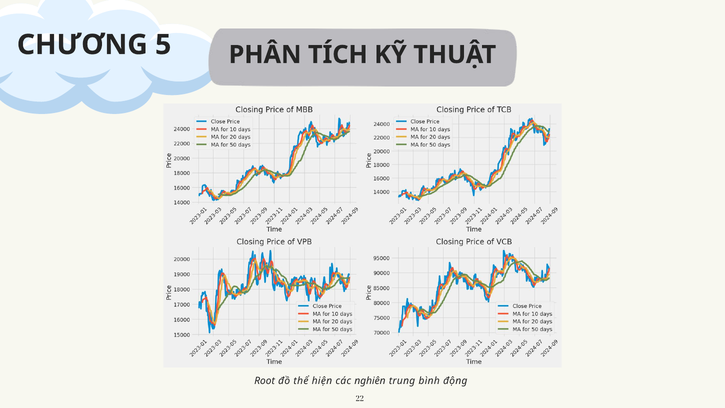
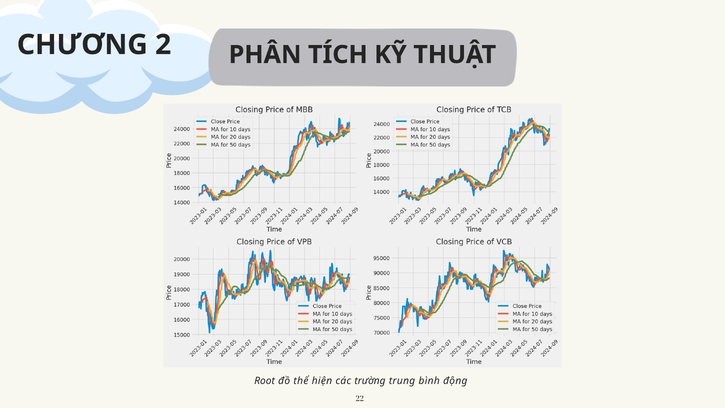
5: 5 -> 2
nghiên: nghiên -> trường
